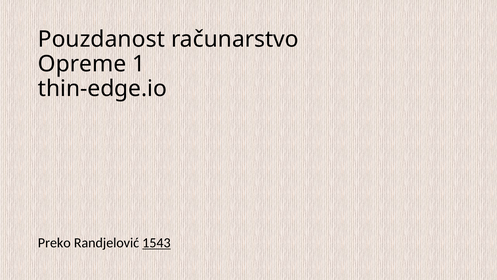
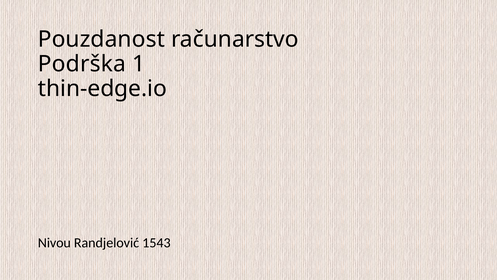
Opreme: Opreme -> Podrška
Preko: Preko -> Nivou
1543 underline: present -> none
